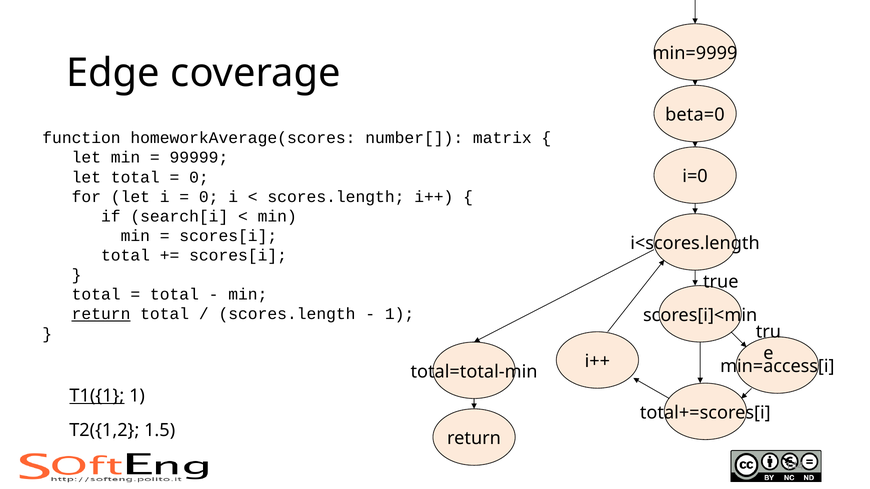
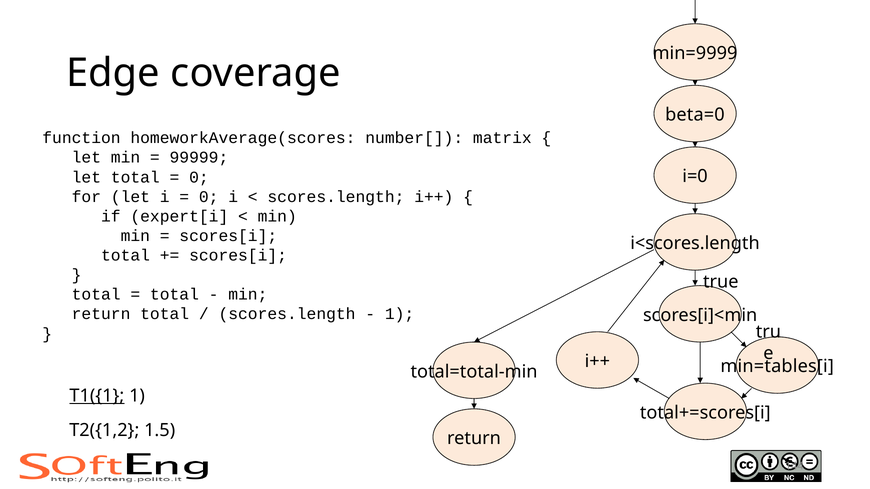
search[i: search[i -> expert[i
return at (101, 314) underline: present -> none
min=access[i: min=access[i -> min=tables[i
